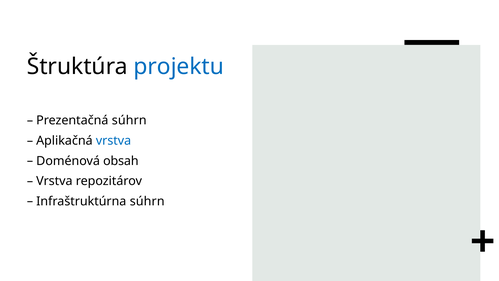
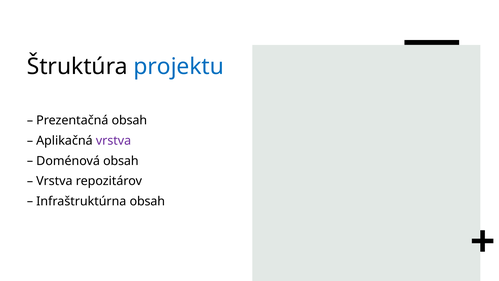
Prezentačná súhrn: súhrn -> obsah
vrstva at (113, 141) colour: blue -> purple
Infraštruktúrna súhrn: súhrn -> obsah
